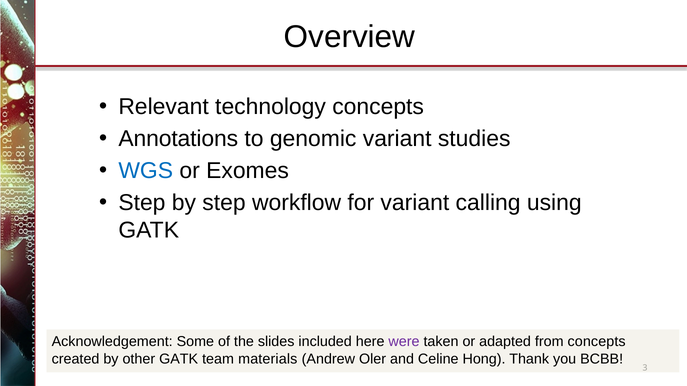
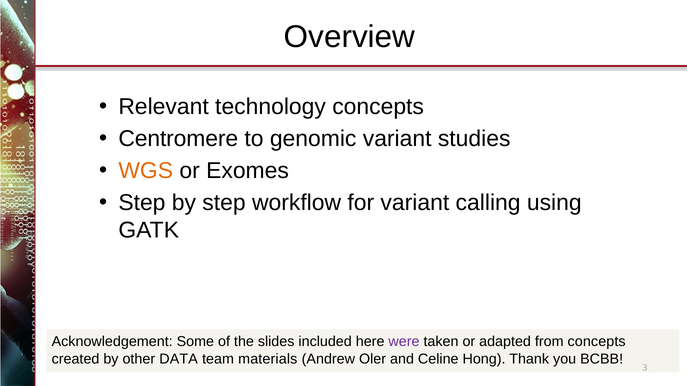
Annotations: Annotations -> Centromere
WGS colour: blue -> orange
other GATK: GATK -> DATA
